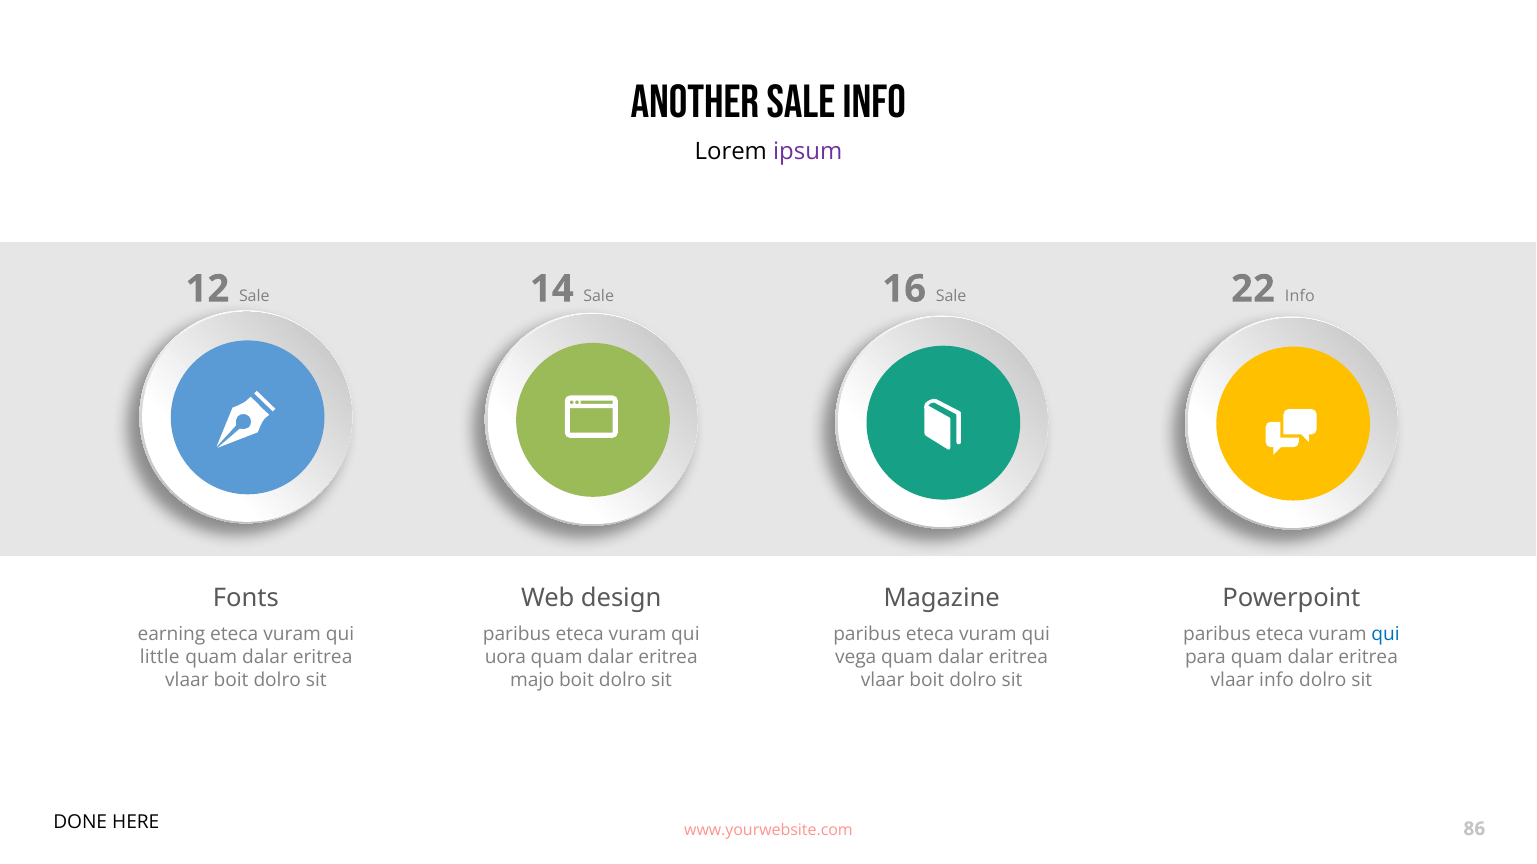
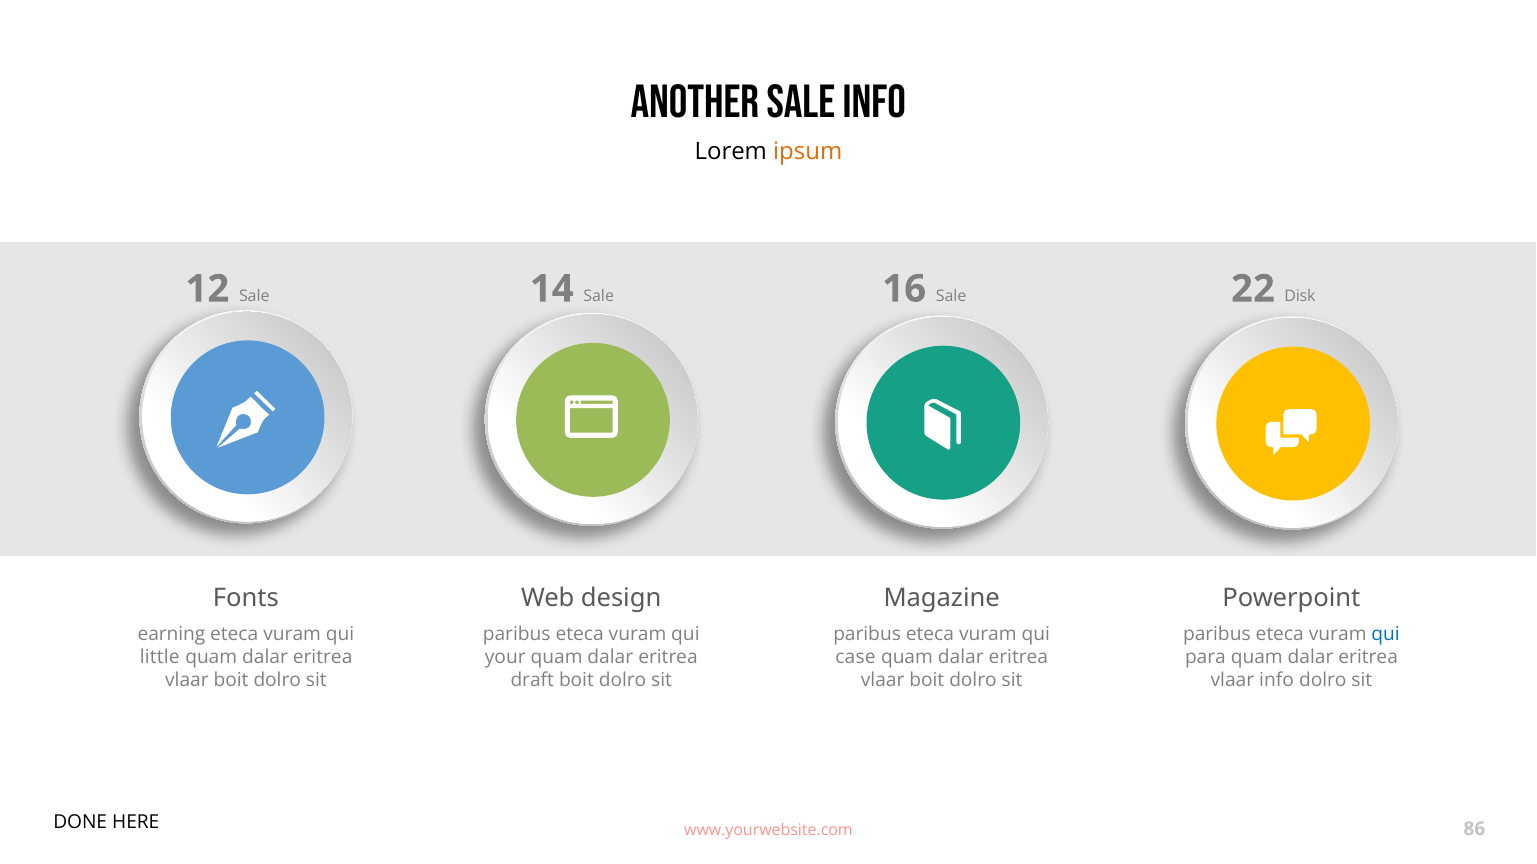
ipsum colour: purple -> orange
22 Info: Info -> Disk
uora: uora -> your
vega: vega -> case
majo: majo -> draft
